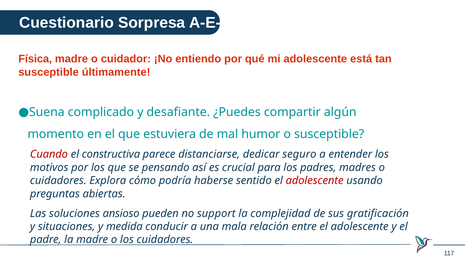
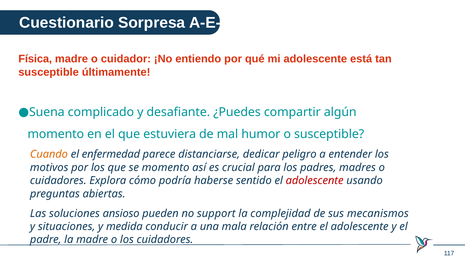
Cuando colour: red -> orange
constructiva: constructiva -> enfermedad
seguro: seguro -> peligro
se pensando: pensando -> momento
gratificación: gratificación -> mecanismos
